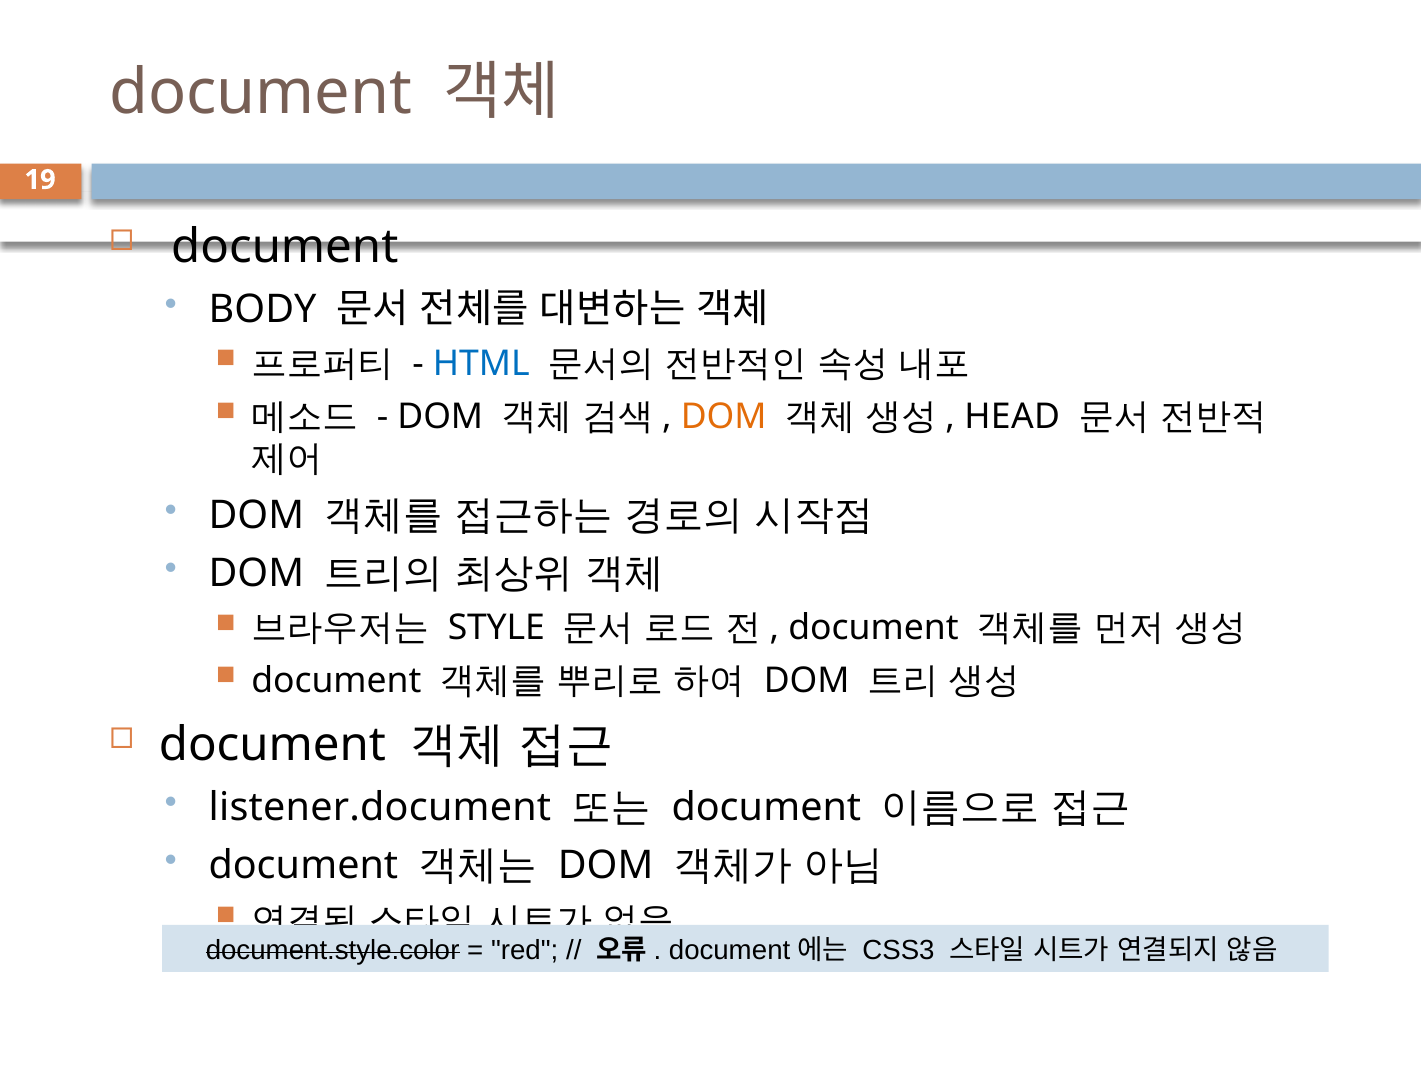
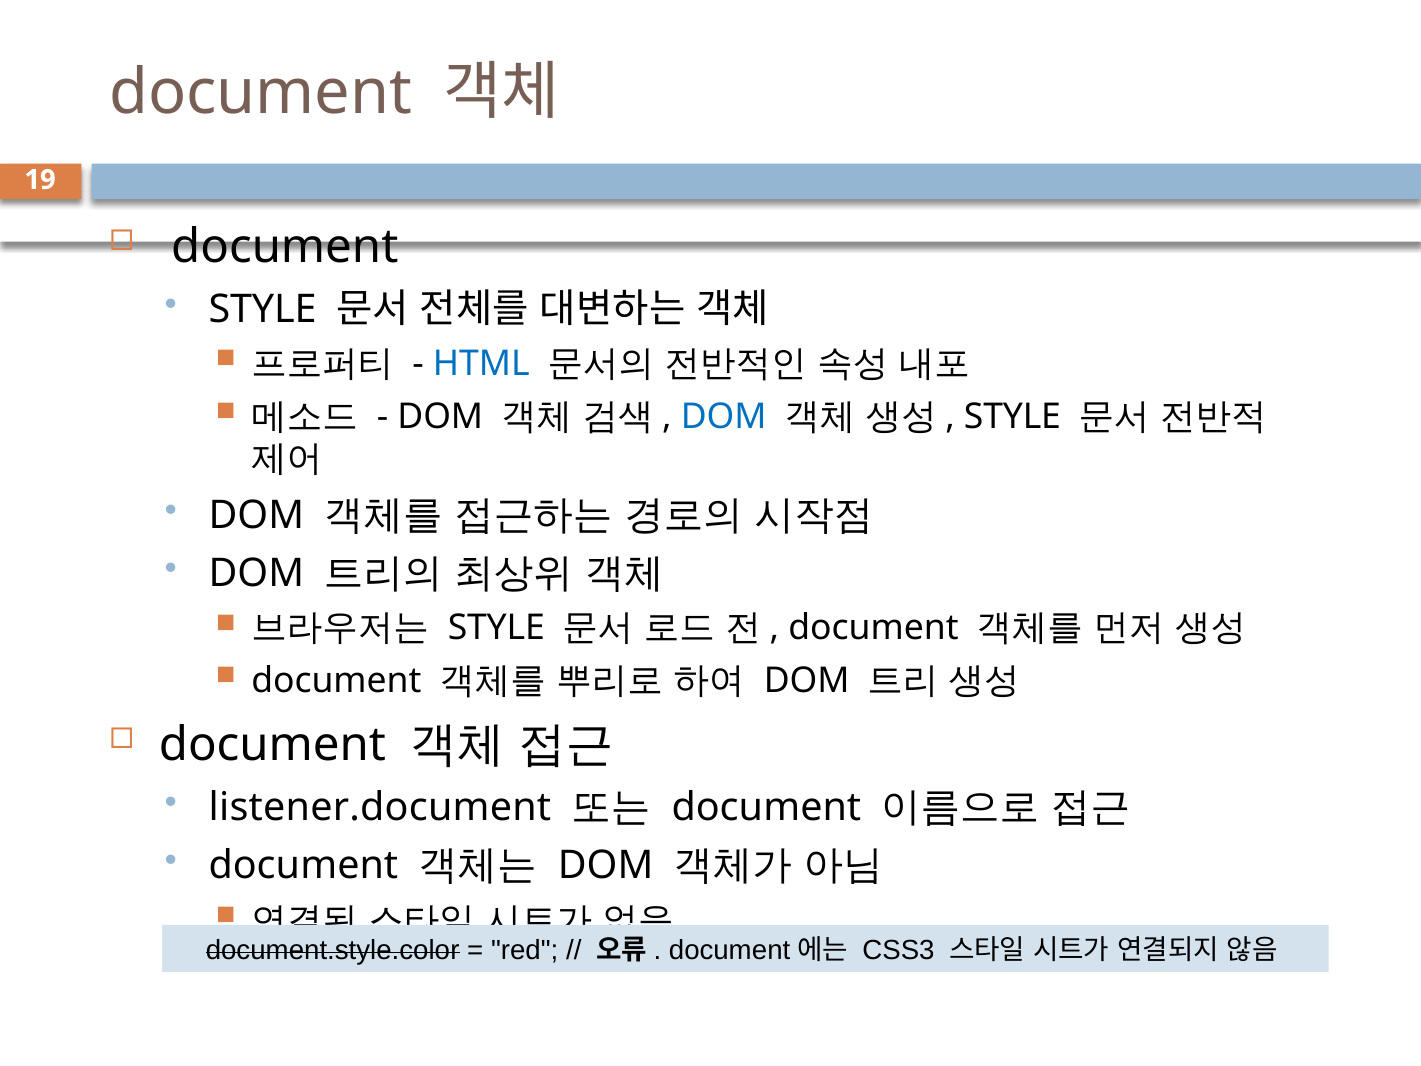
BODY at (263, 309): BODY -> STYLE
DOM at (724, 417) colour: orange -> blue
HEAD at (1012, 417): HEAD -> STYLE
